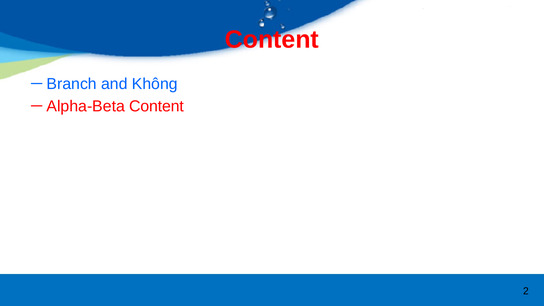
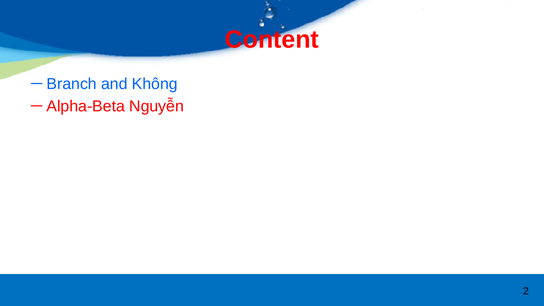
Alpha-Beta Content: Content -> Nguyễn
